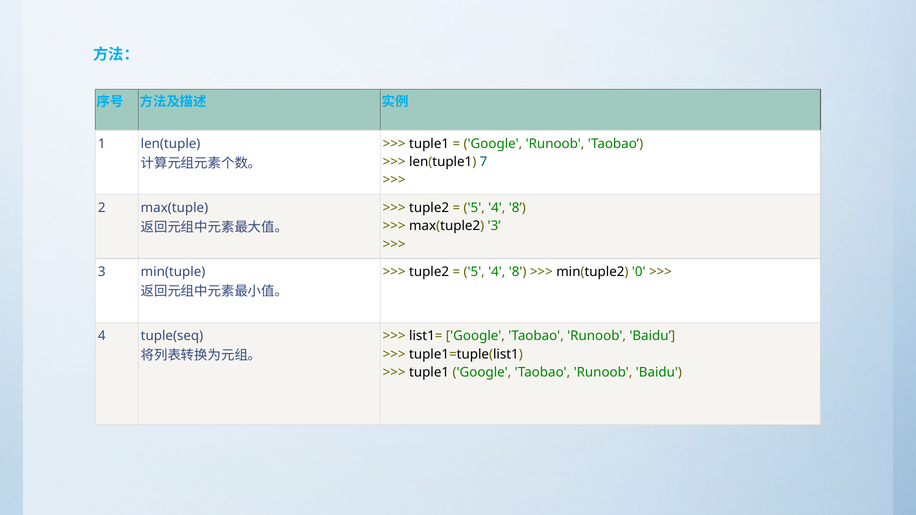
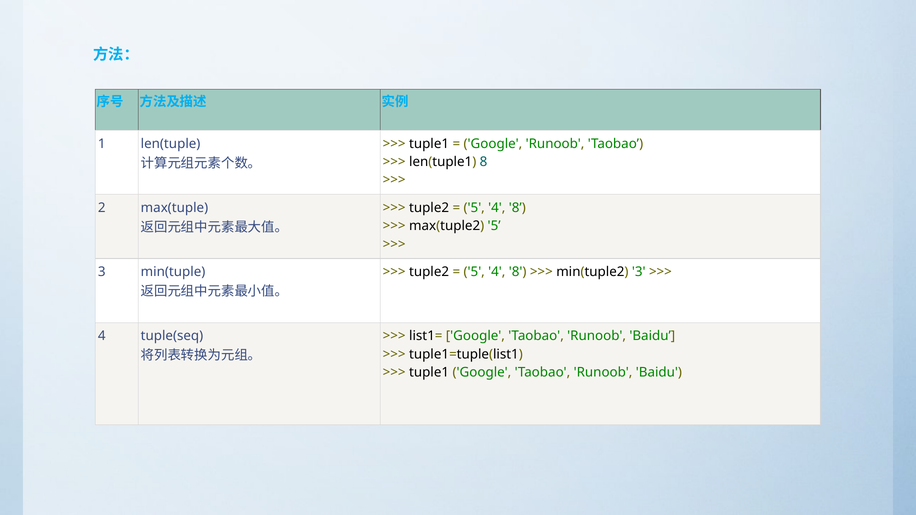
len(tuple1 7: 7 -> 8
max(tuple2 3: 3 -> 5
min(tuple2 0: 0 -> 3
